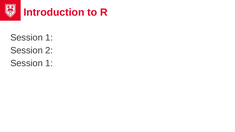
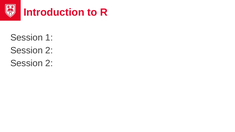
1 at (49, 63): 1 -> 2
